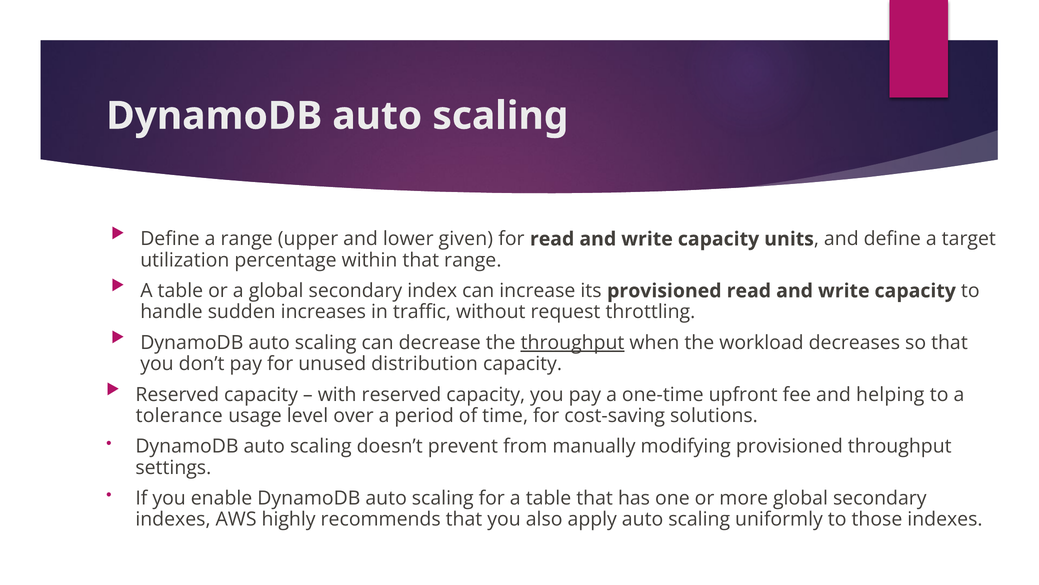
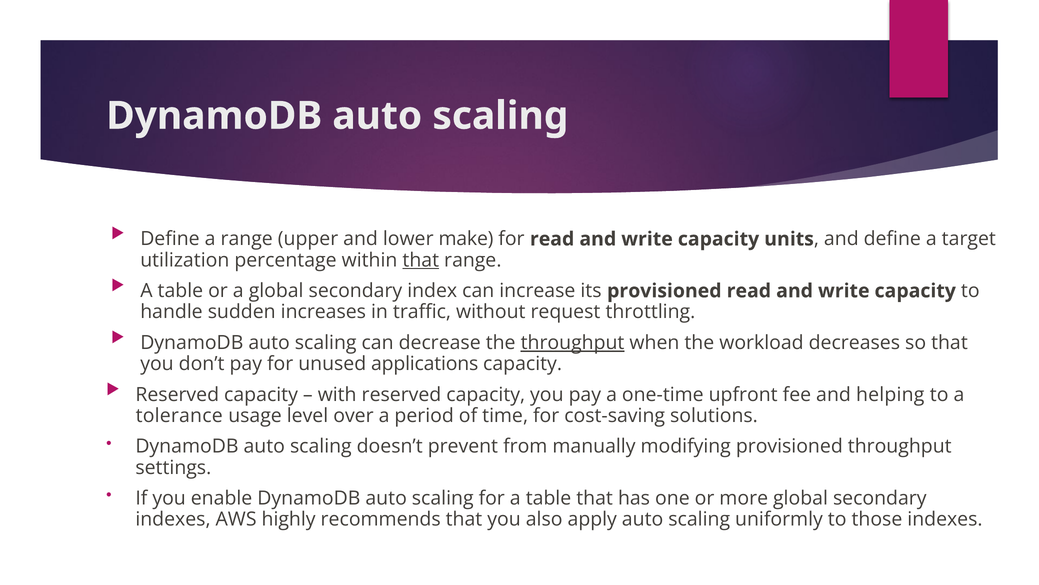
given: given -> make
that at (421, 260) underline: none -> present
distribution: distribution -> applications
